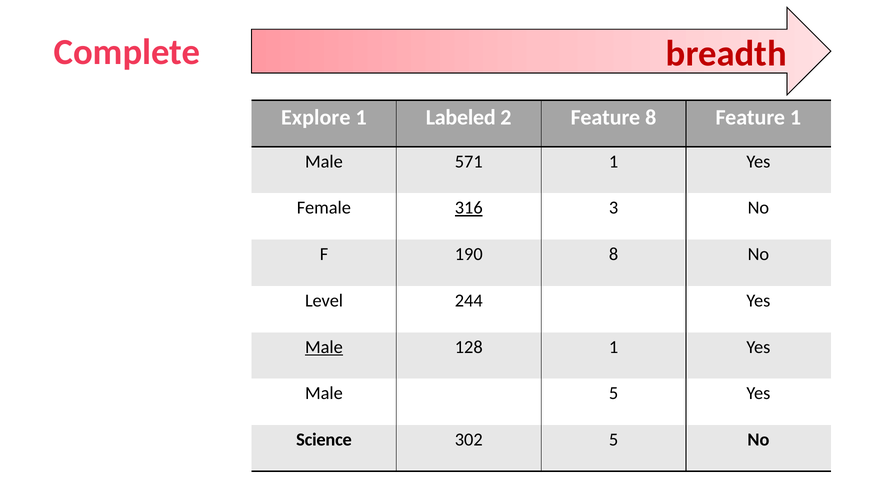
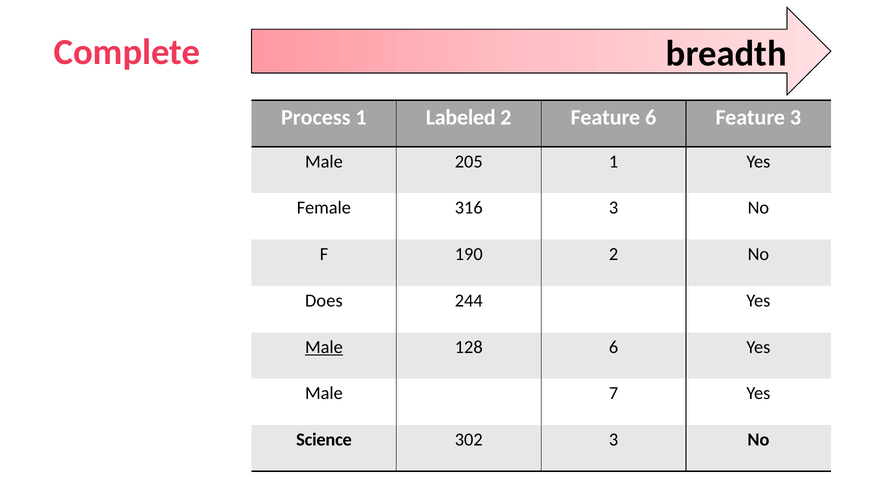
breadth colour: red -> black
Explore: Explore -> Process
Feature 8: 8 -> 6
Feature 1: 1 -> 3
571: 571 -> 205
316 underline: present -> none
190 8: 8 -> 2
Level: Level -> Does
128 1: 1 -> 6
Male 5: 5 -> 7
302 5: 5 -> 3
